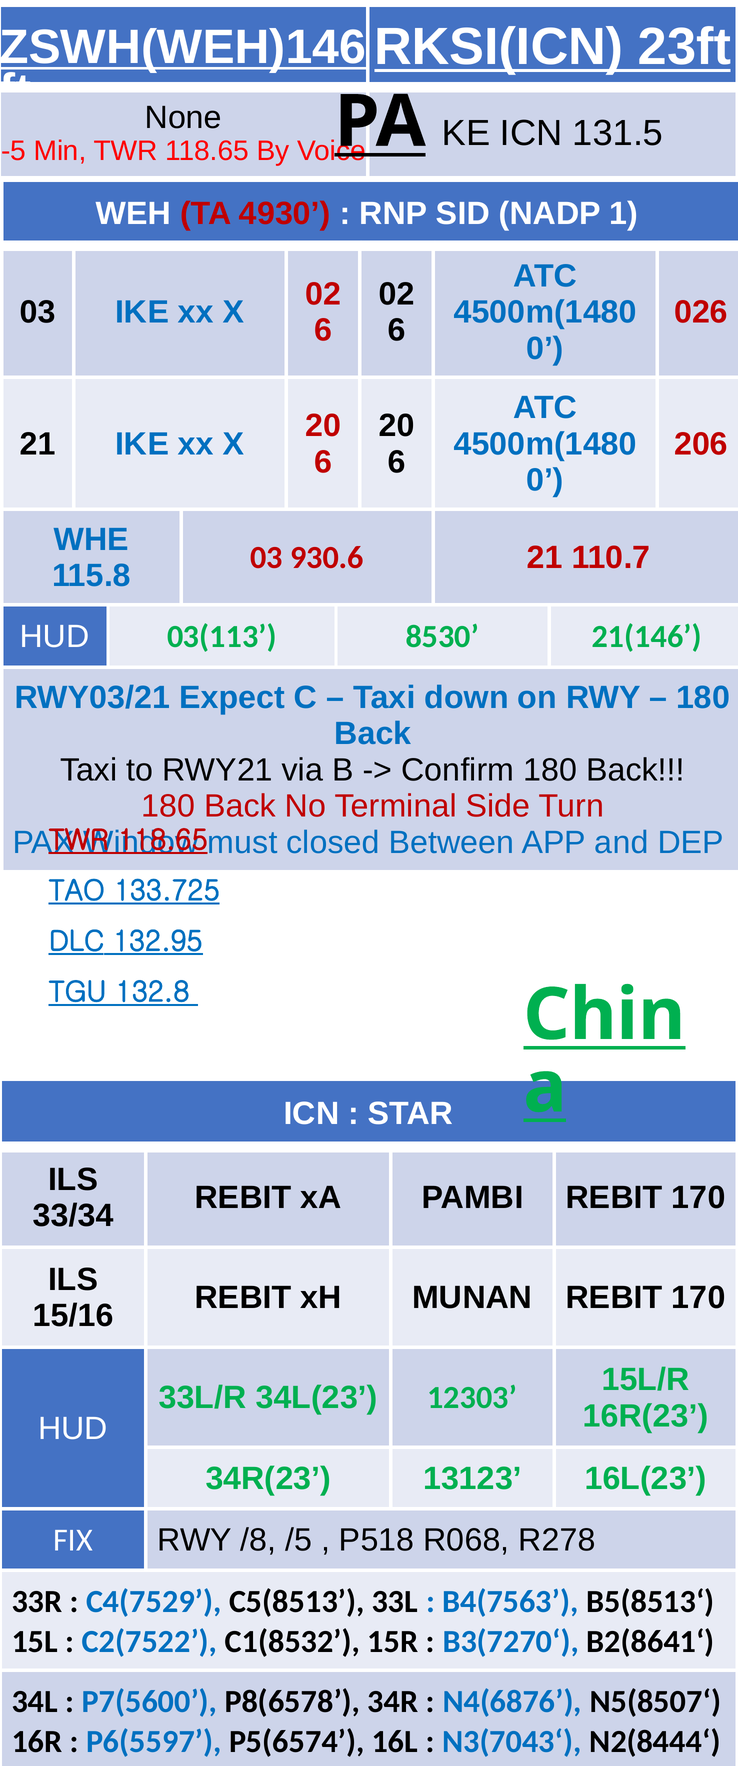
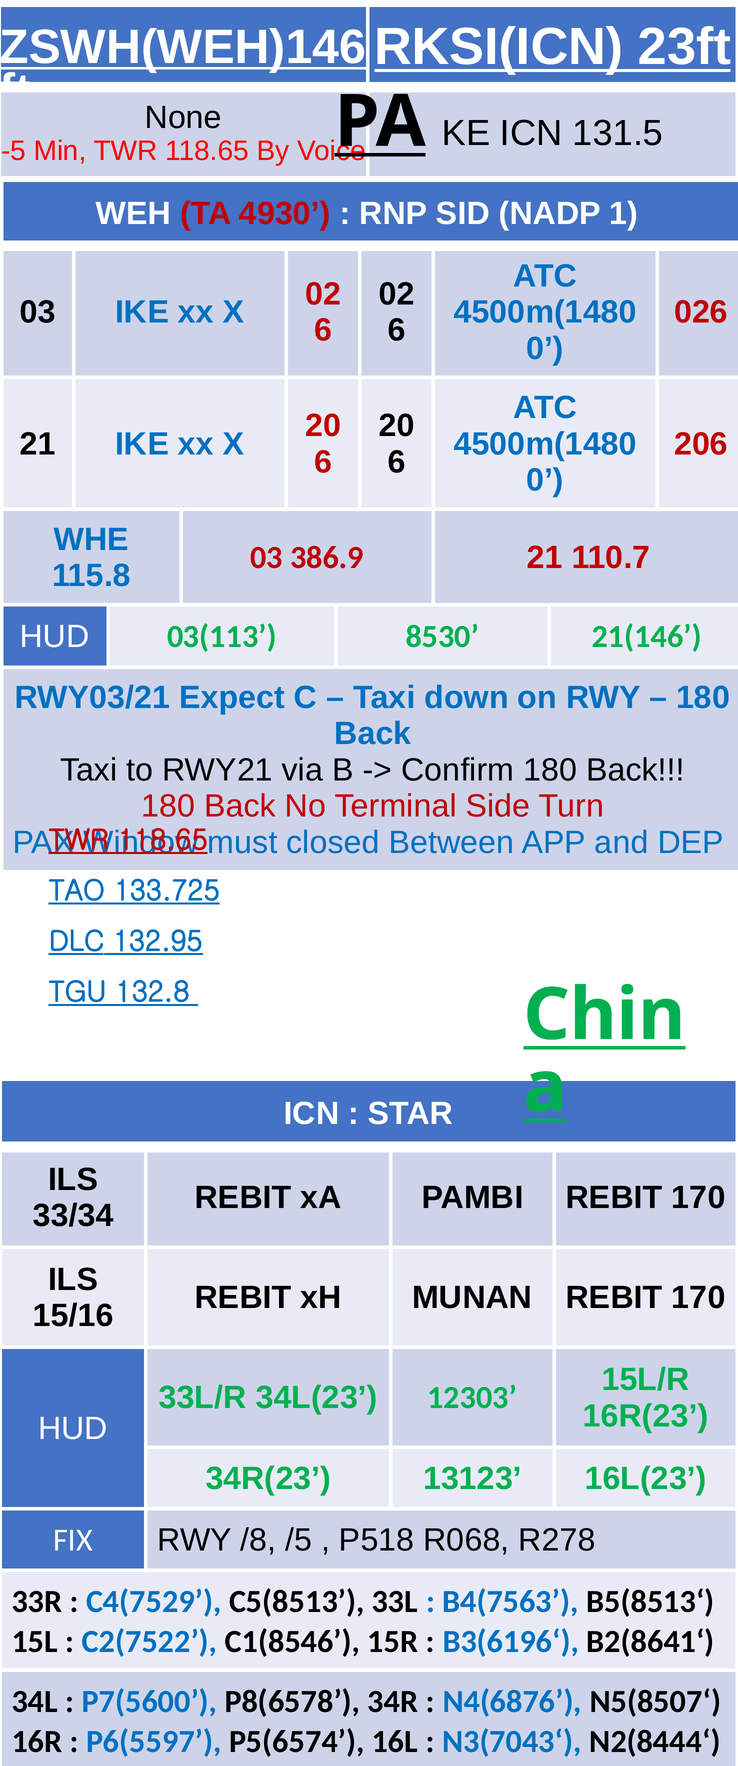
930.6: 930.6 -> 386.9
C1(8532: C1(8532 -> C1(8546
B3(7270‘: B3(7270‘ -> B3(6196‘
